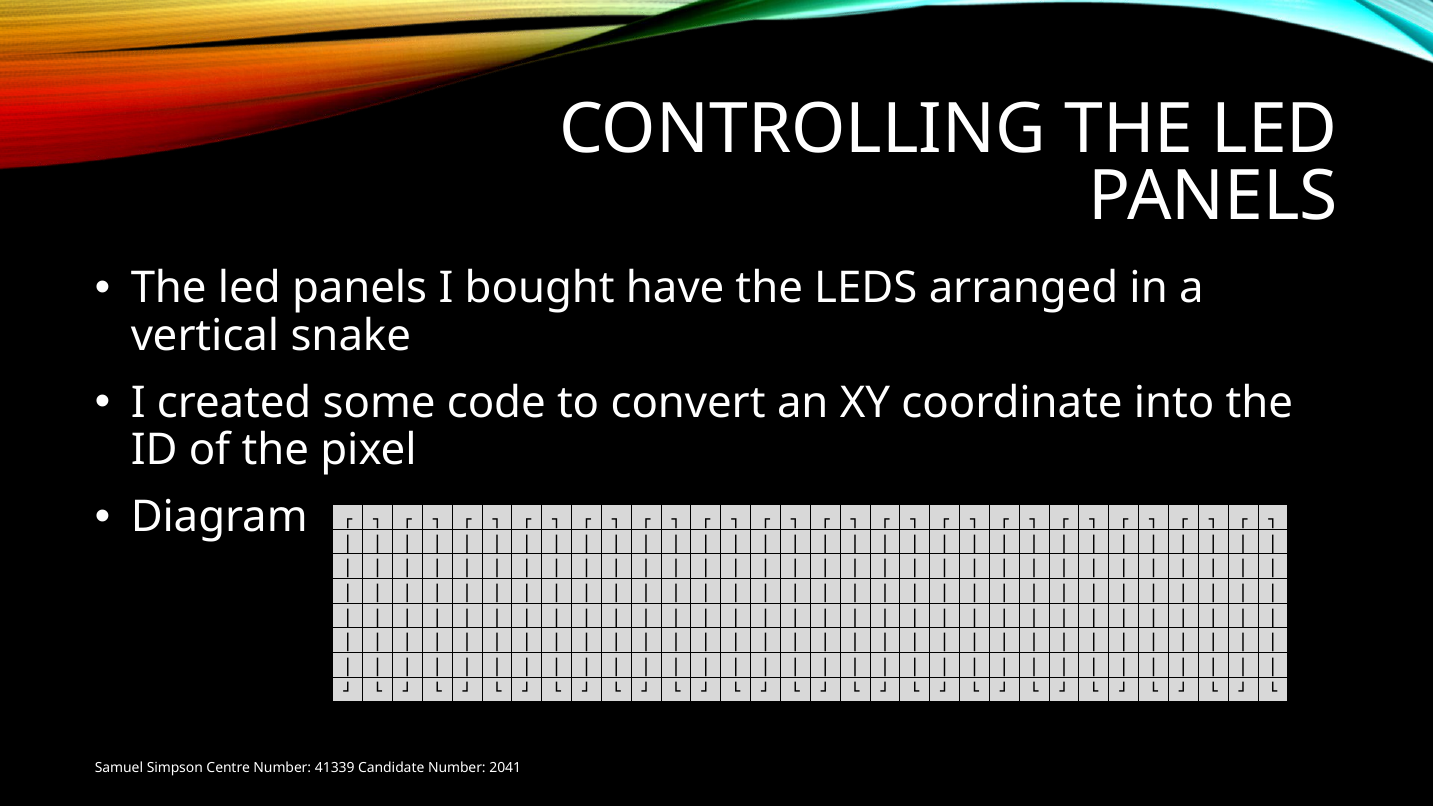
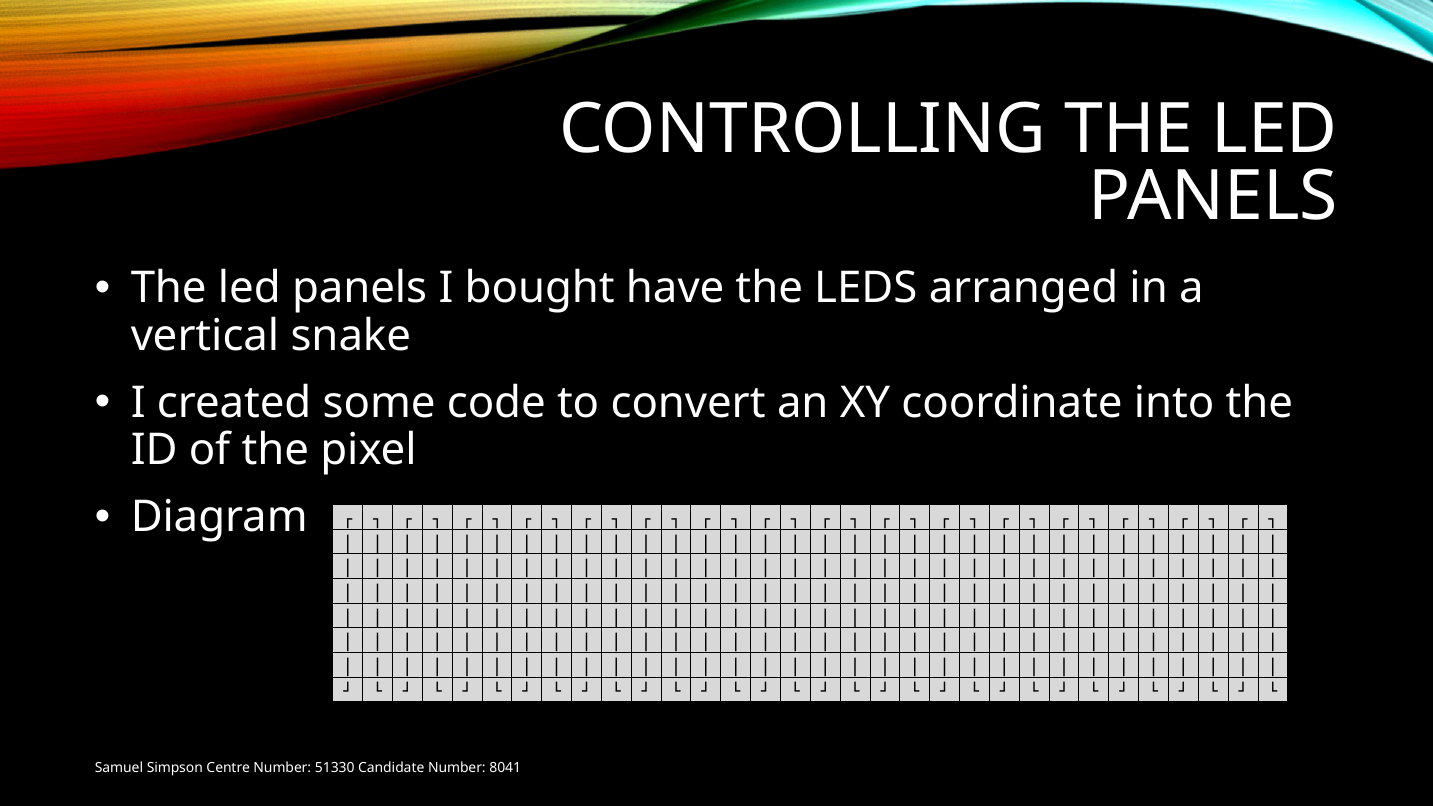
41339: 41339 -> 51330
2041: 2041 -> 8041
